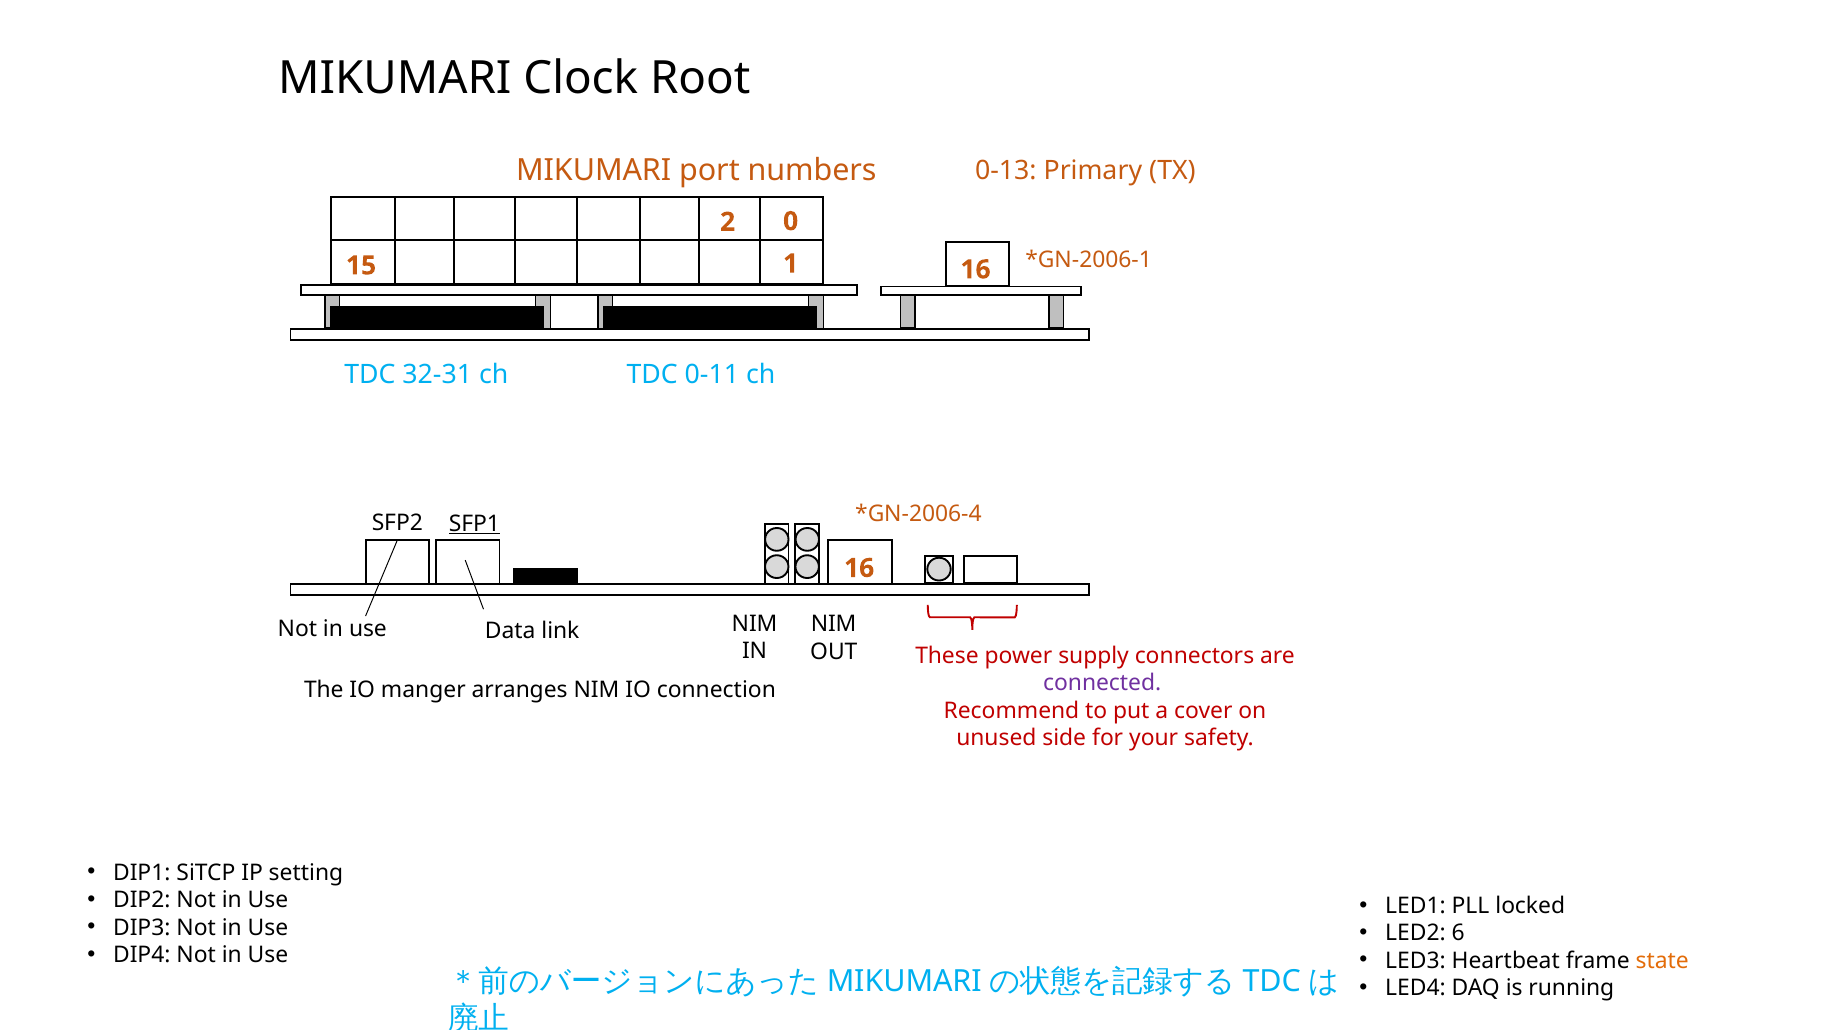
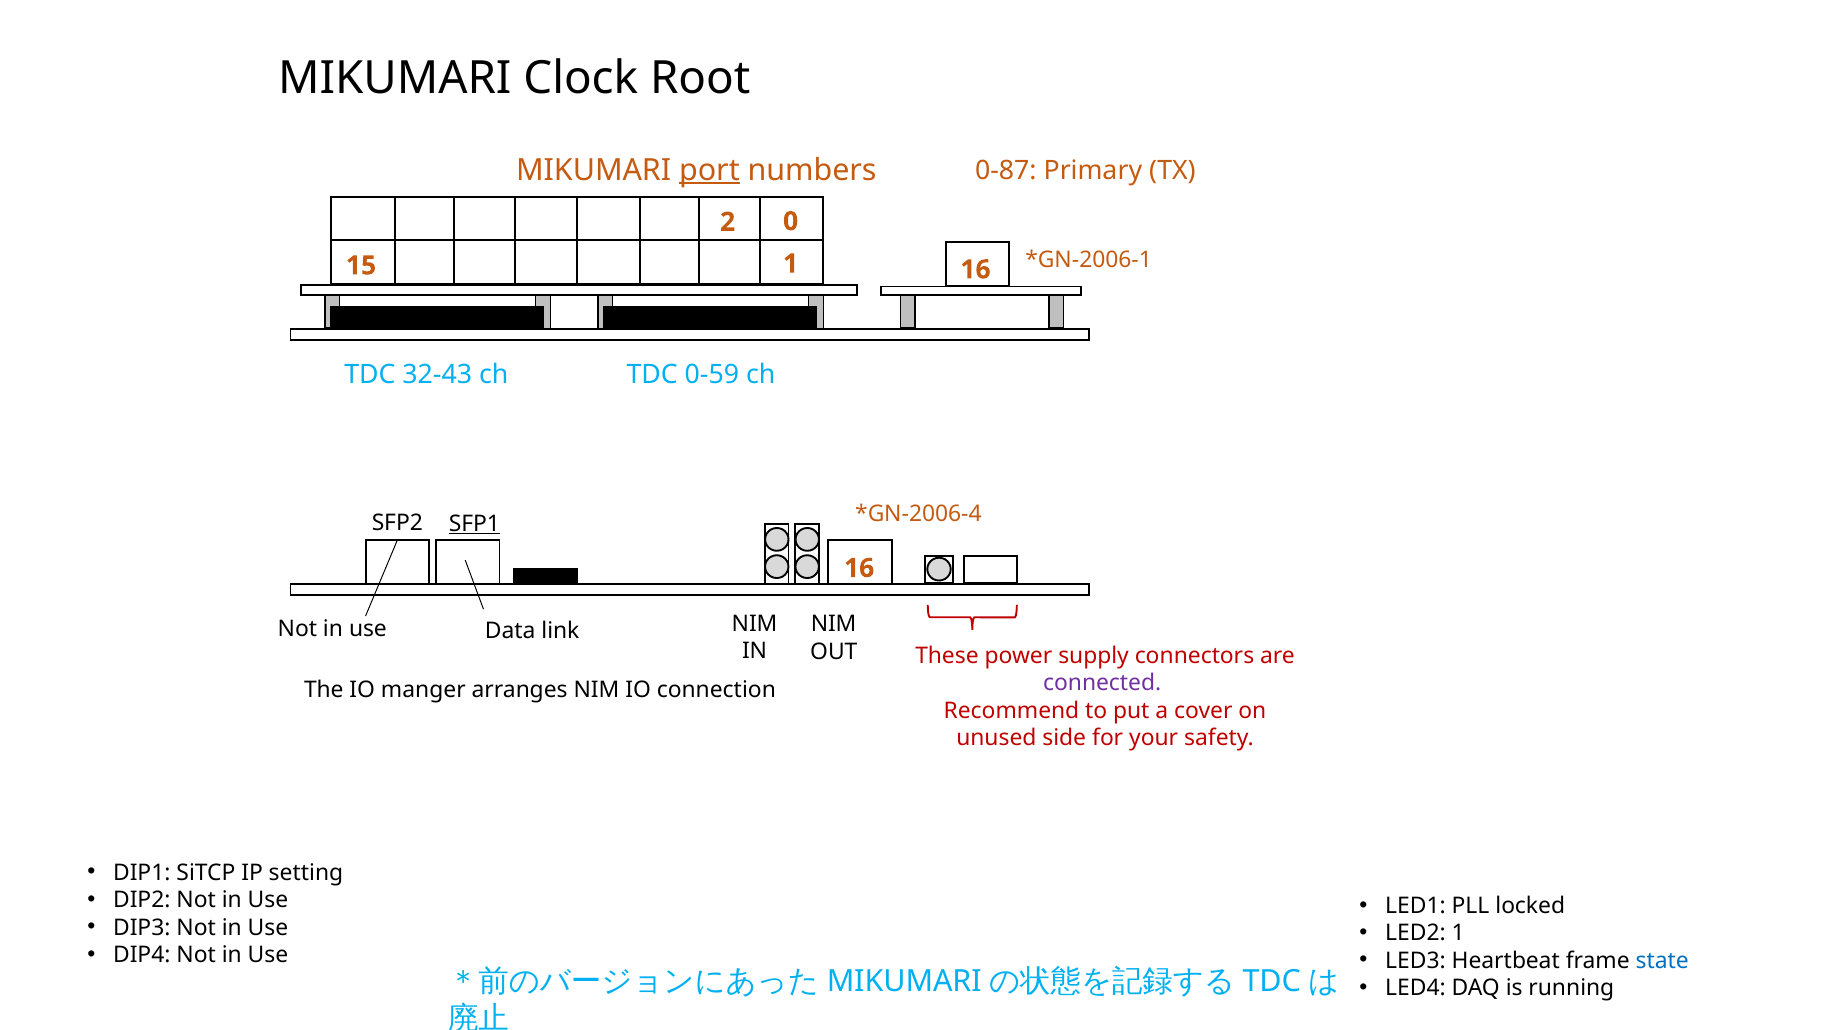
port underline: none -> present
0-13: 0-13 -> 0-87
32-31: 32-31 -> 32-43
0-11: 0-11 -> 0-59
LED2 6: 6 -> 1
state colour: orange -> blue
